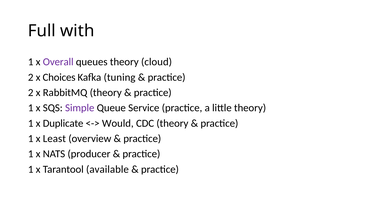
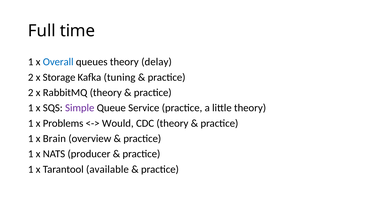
with: with -> time
Overall colour: purple -> blue
cloud: cloud -> delay
Choices: Choices -> Storage
Duplicate: Duplicate -> Problems
Least: Least -> Brain
